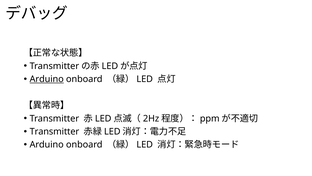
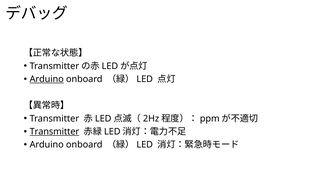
Transmitter at (54, 131) underline: none -> present
